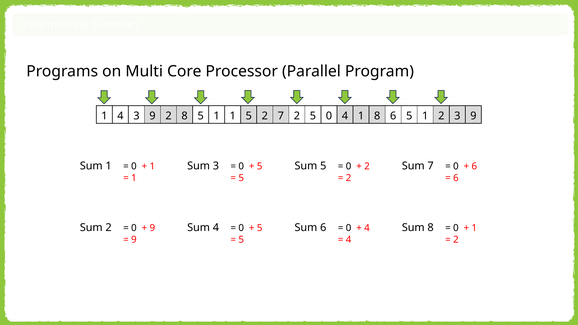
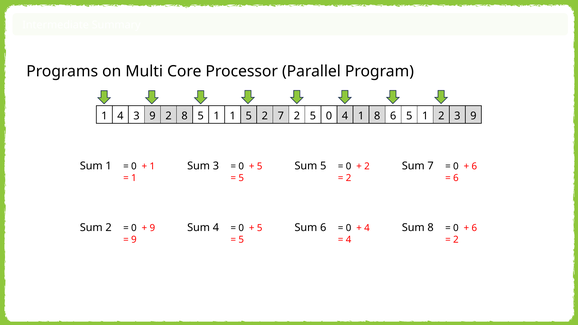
1 at (474, 228): 1 -> 6
